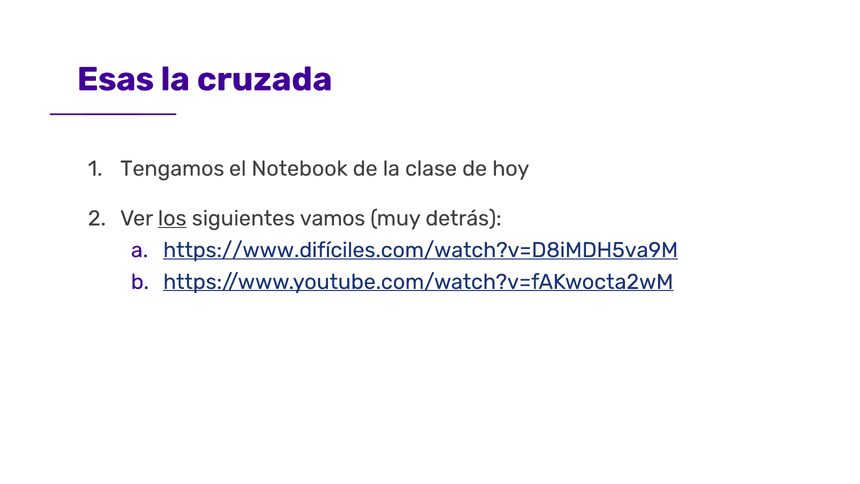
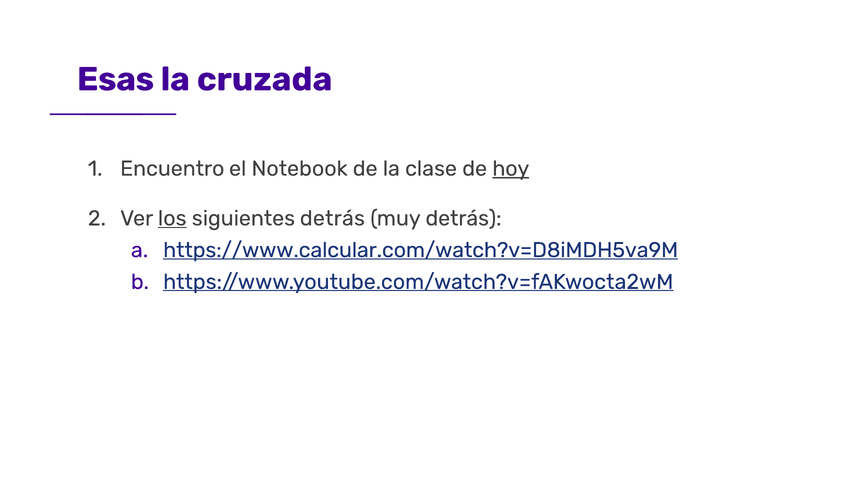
Tengamos: Tengamos -> Encuentro
hoy underline: none -> present
siguientes vamos: vamos -> detrás
https://www.difíciles.com/watch?v=D8iMDH5va9M: https://www.difíciles.com/watch?v=D8iMDH5va9M -> https://www.calcular.com/watch?v=D8iMDH5va9M
